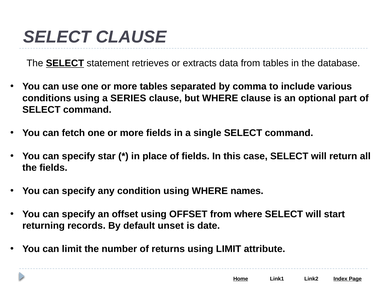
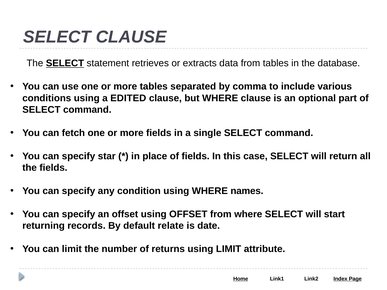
SERIES: SERIES -> EDITED
unset: unset -> relate
